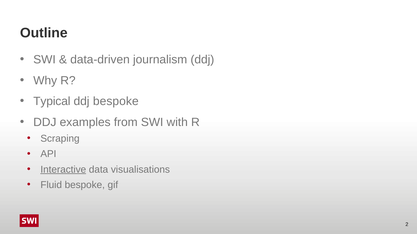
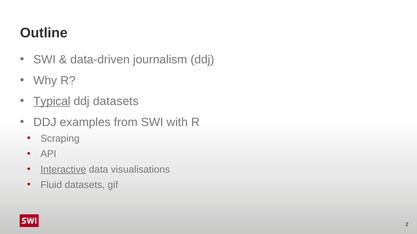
Typical underline: none -> present
ddj bespoke: bespoke -> datasets
Fluid bespoke: bespoke -> datasets
